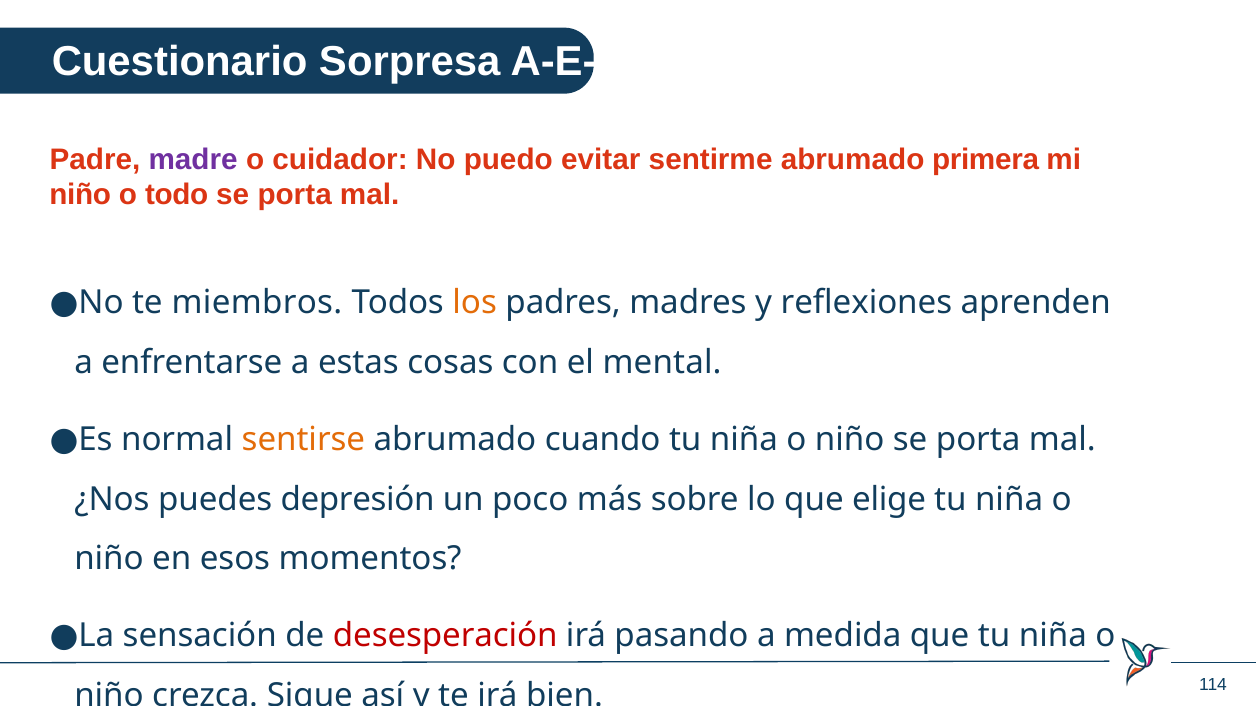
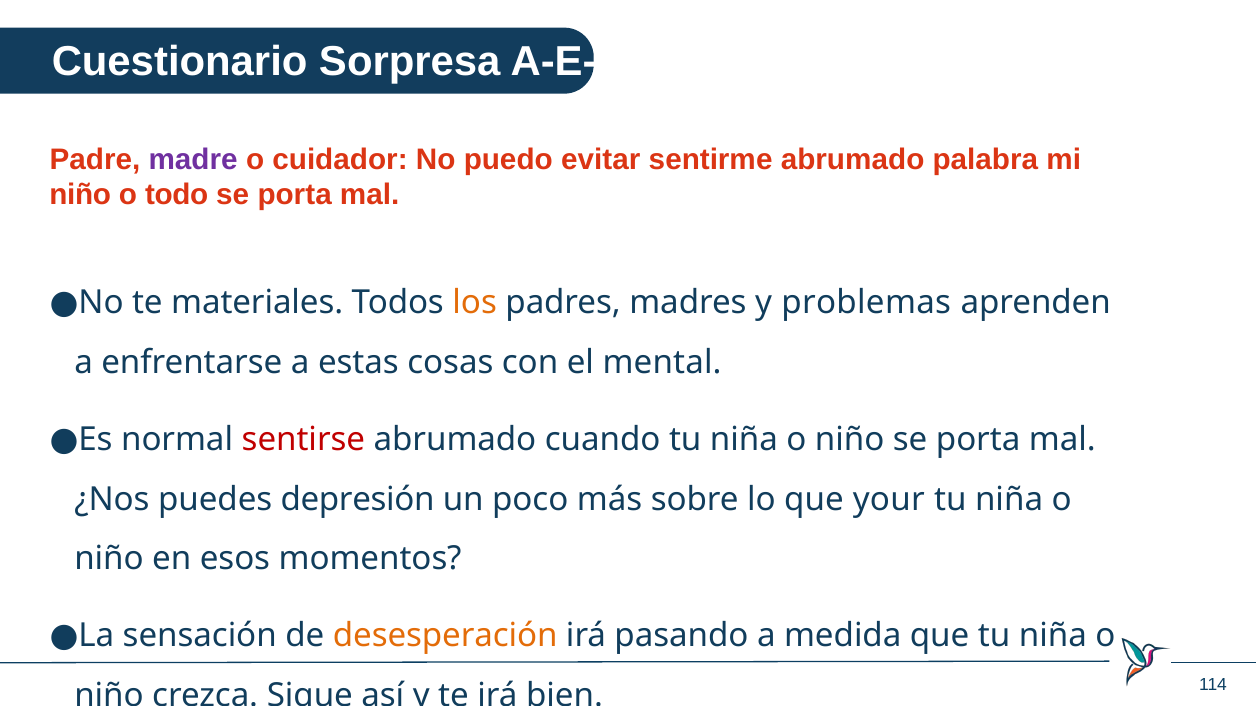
primera: primera -> palabra
miembros: miembros -> materiales
reflexiones: reflexiones -> problemas
sentirse colour: orange -> red
elige: elige -> your
desesperación colour: red -> orange
